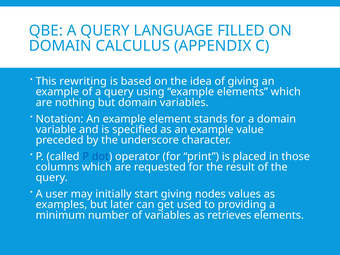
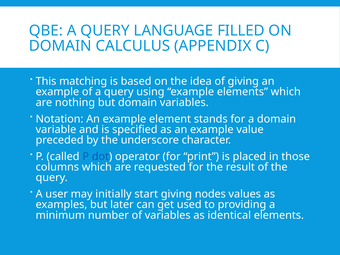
rewriting: rewriting -> matching
retrieves: retrieves -> identical
